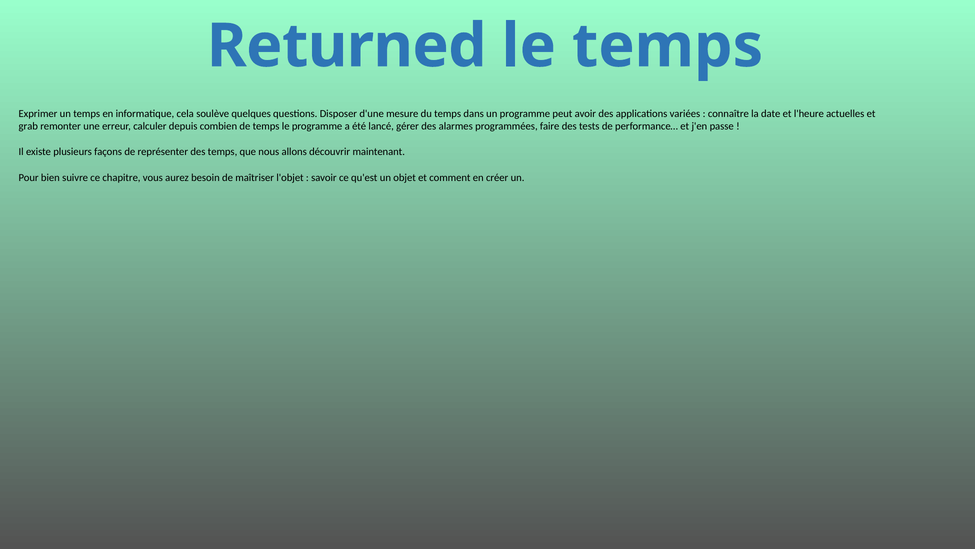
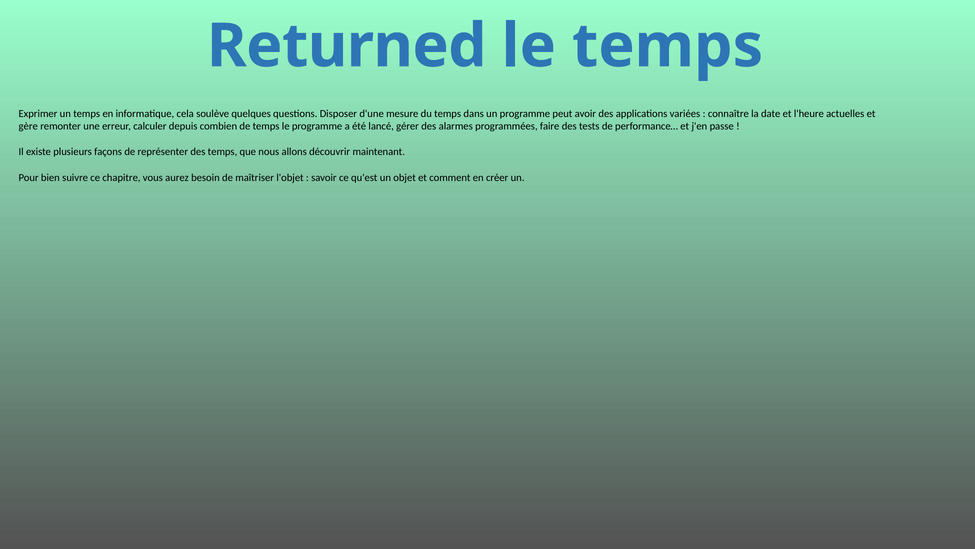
grab: grab -> gère
